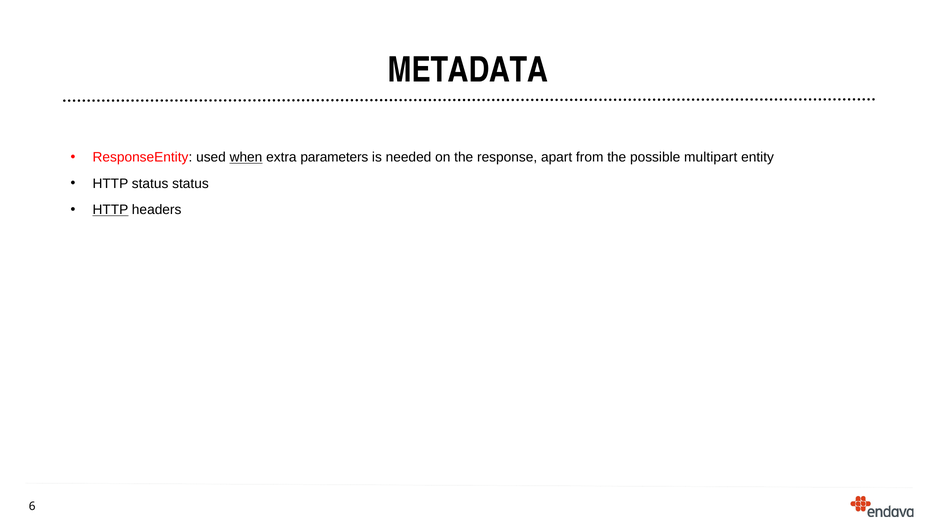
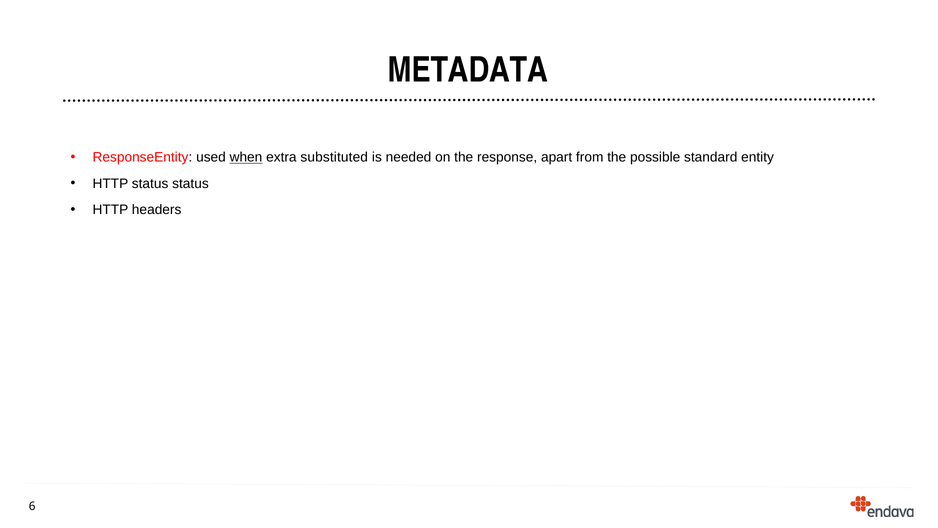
parameters: parameters -> substituted
multipart: multipart -> standard
HTTP at (110, 210) underline: present -> none
